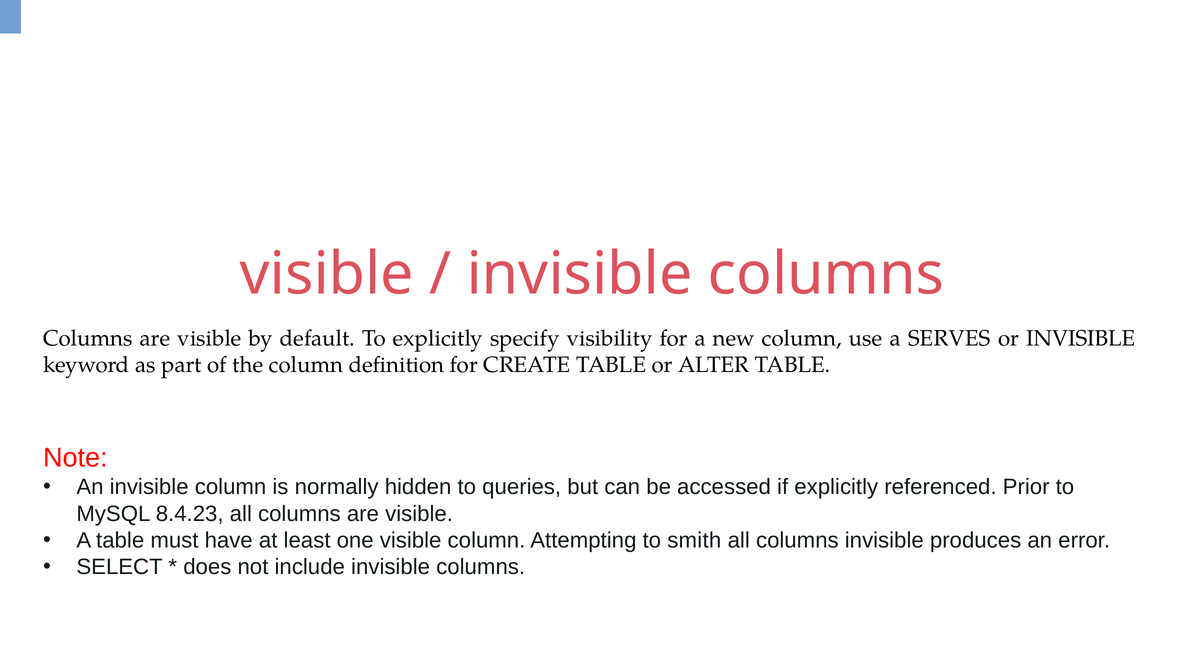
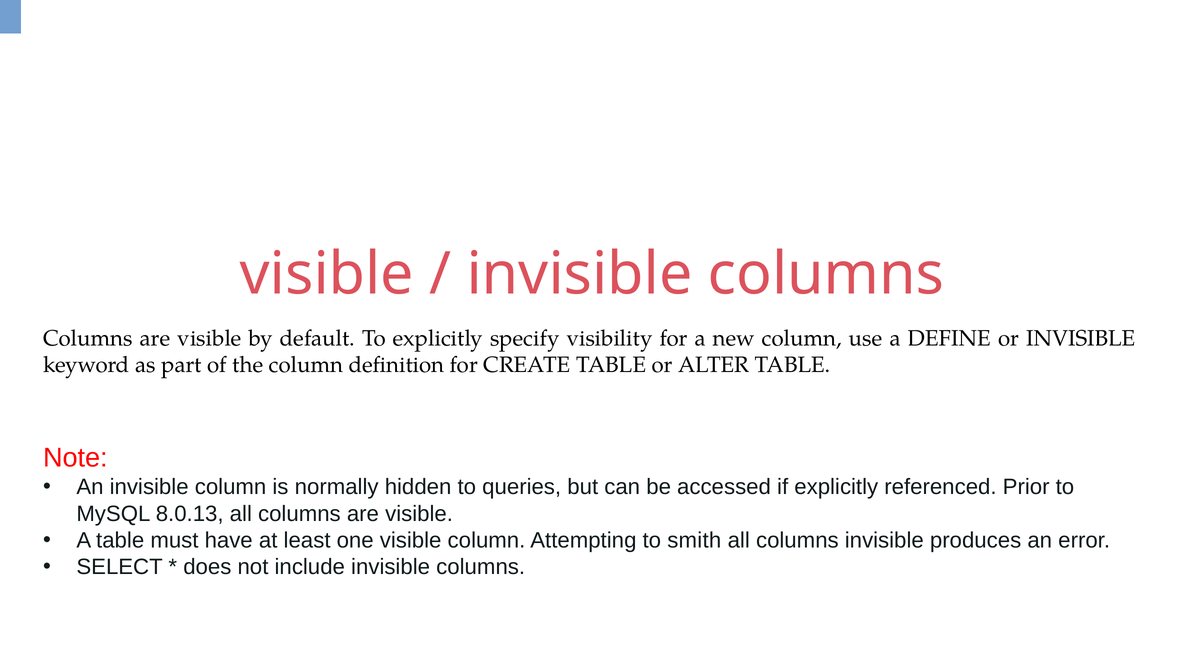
SERVES: SERVES -> DEFINE
8.4.23: 8.4.23 -> 8.0.13
